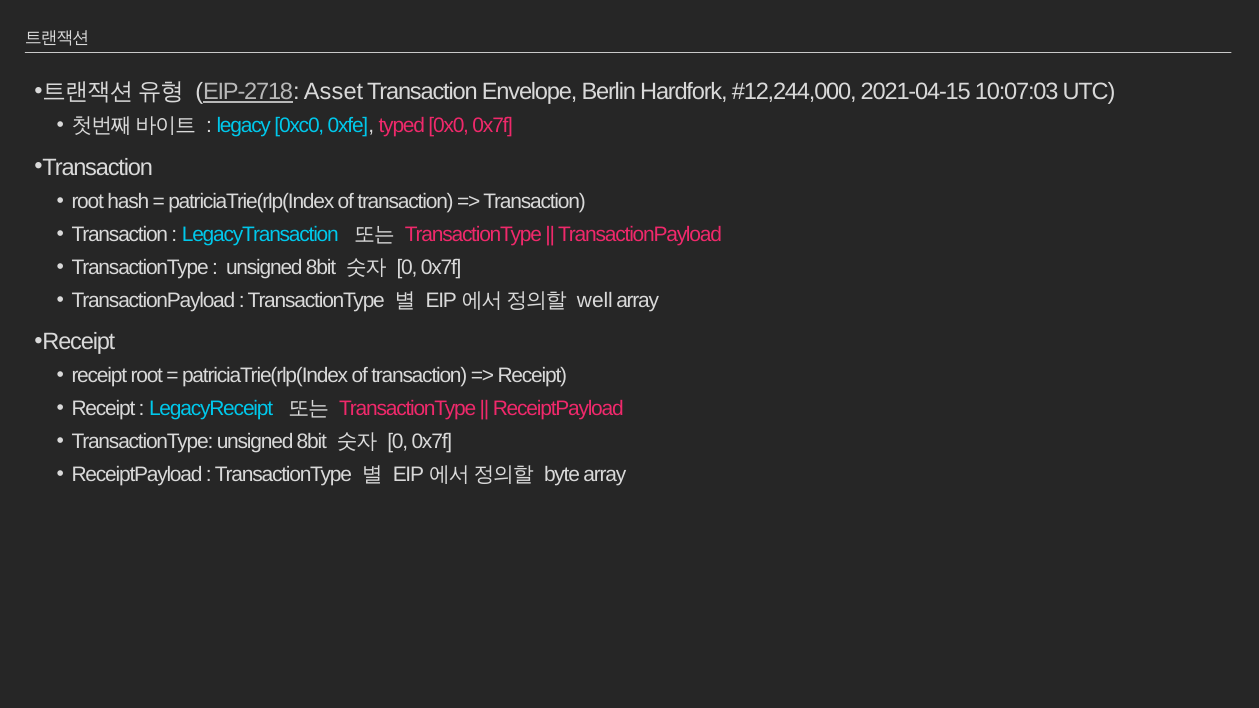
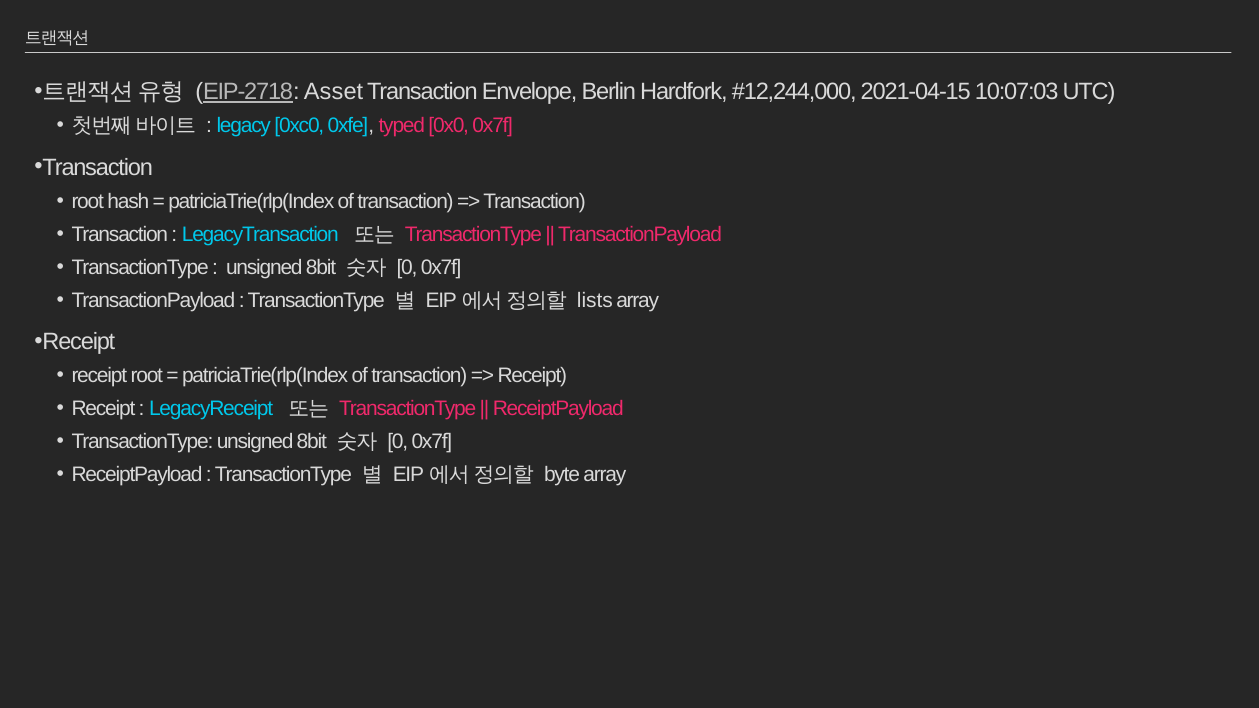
well: well -> lists
